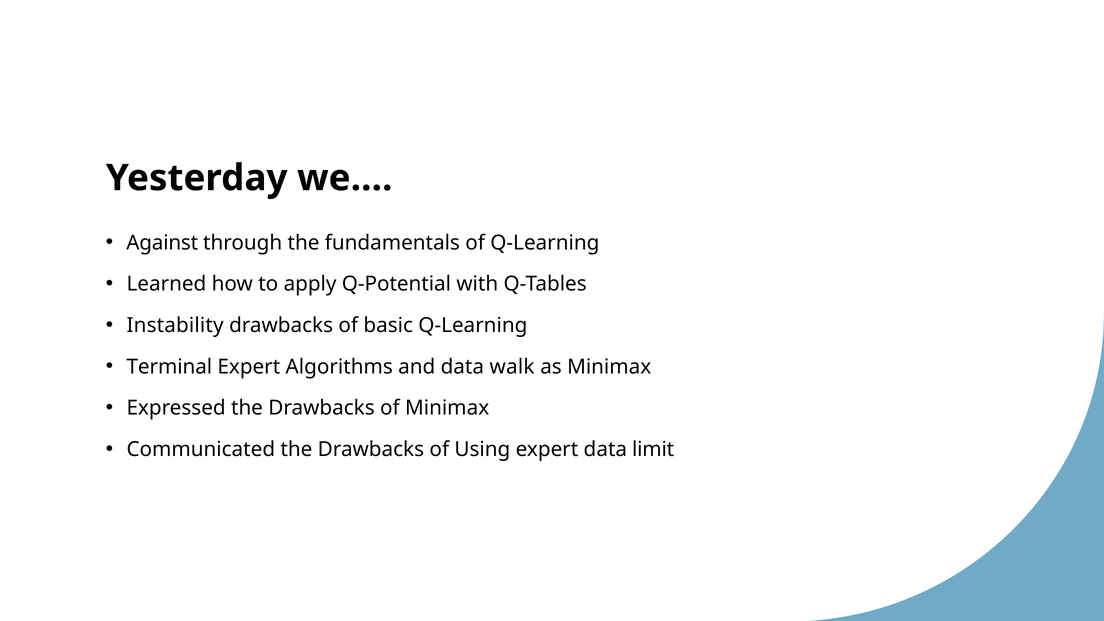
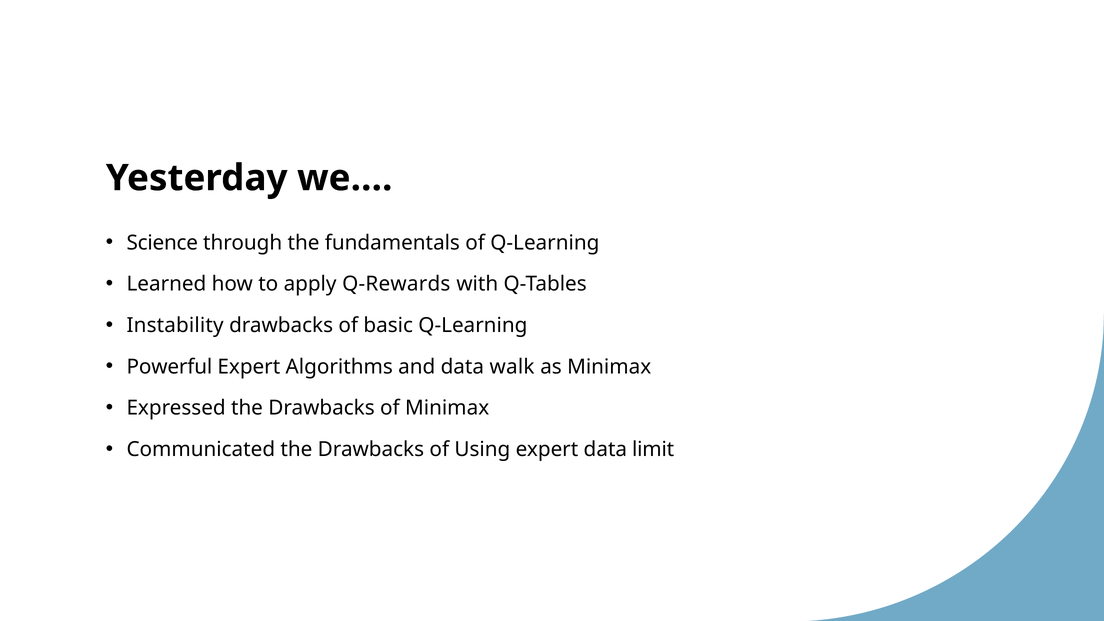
Against: Against -> Science
Q-Potential: Q-Potential -> Q-Rewards
Terminal: Terminal -> Powerful
